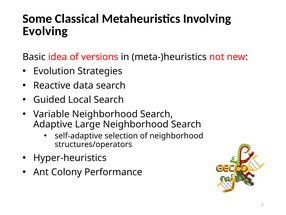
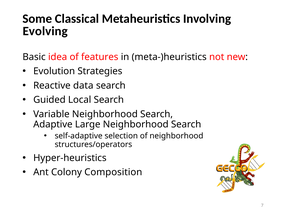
versions: versions -> features
Performance: Performance -> Composition
